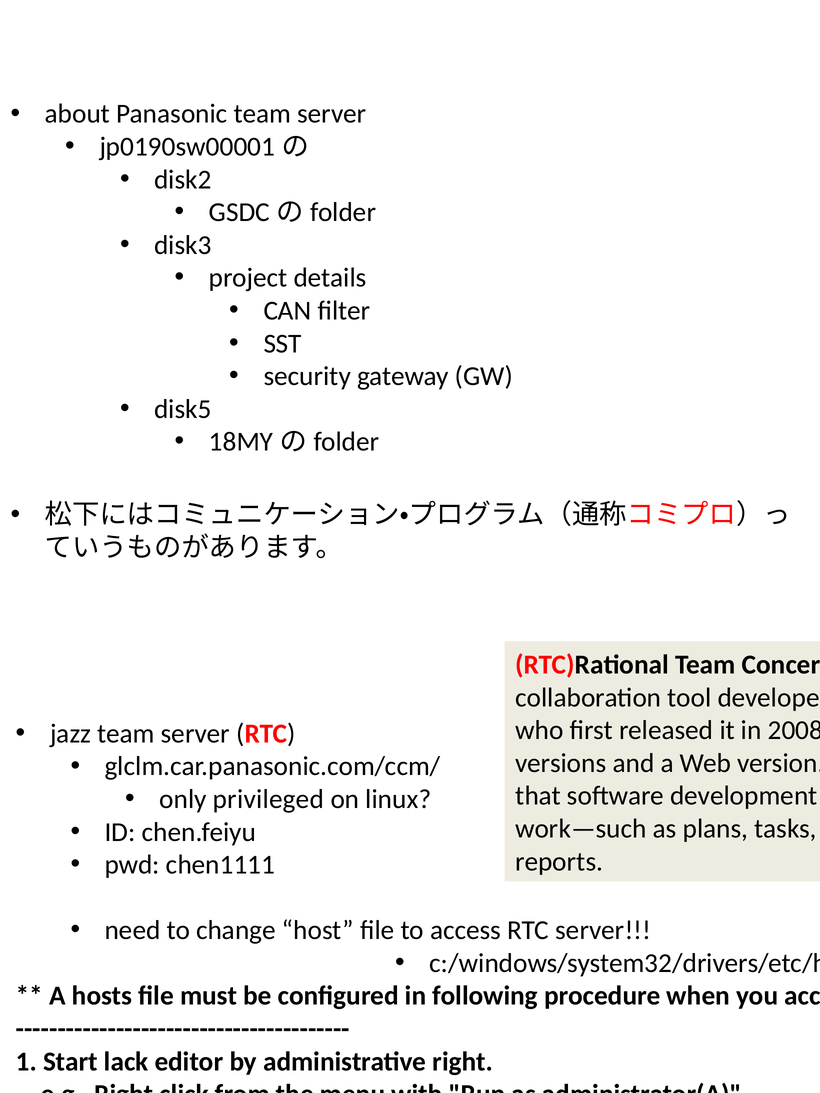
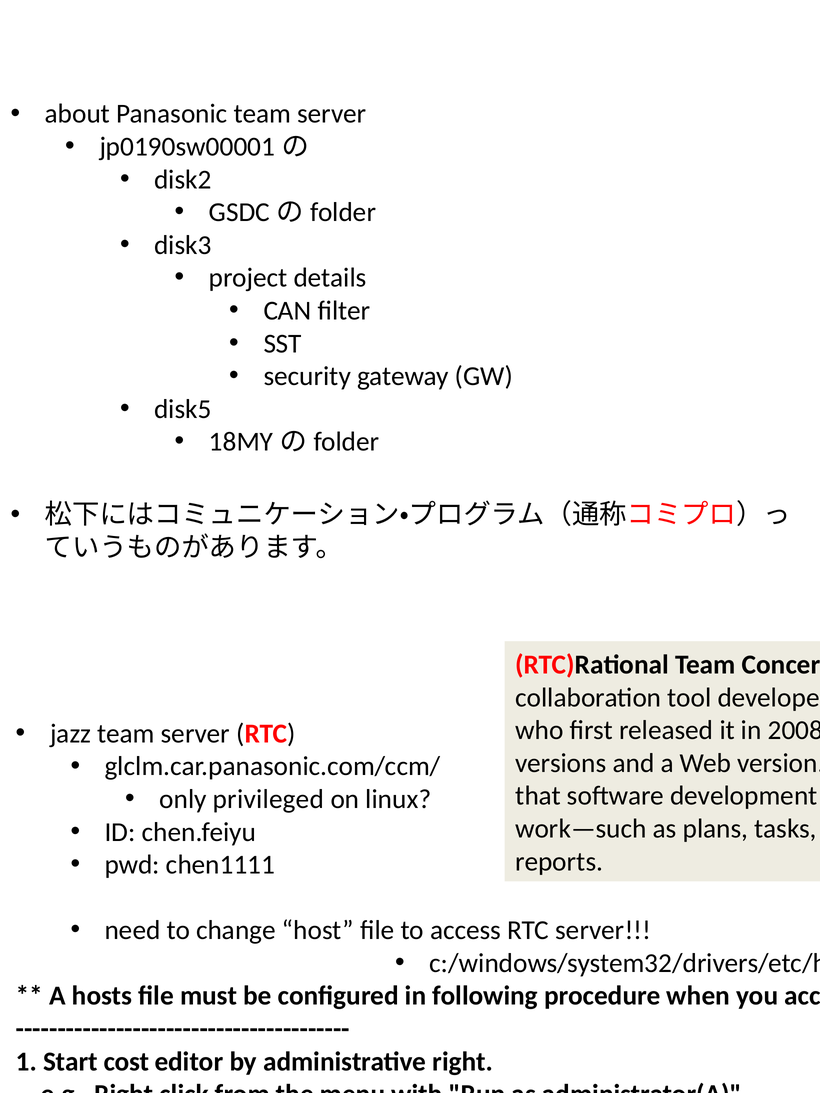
lack: lack -> cost
